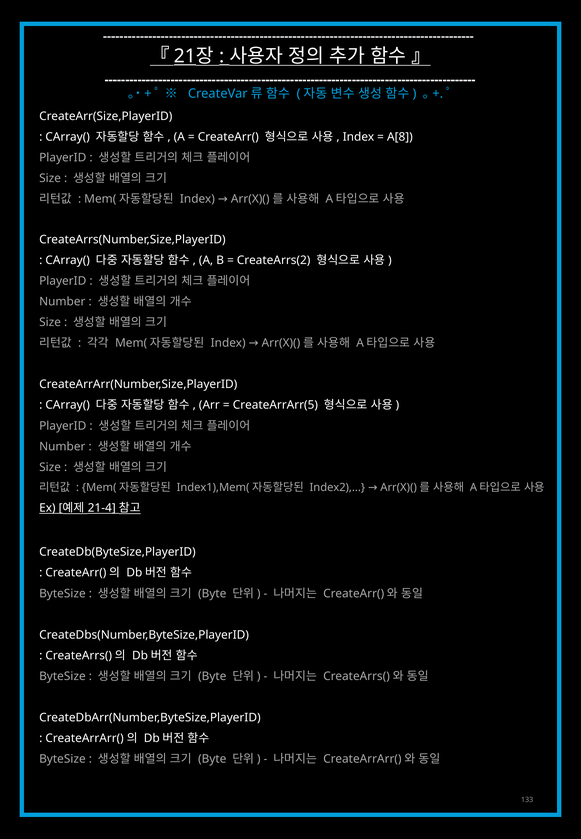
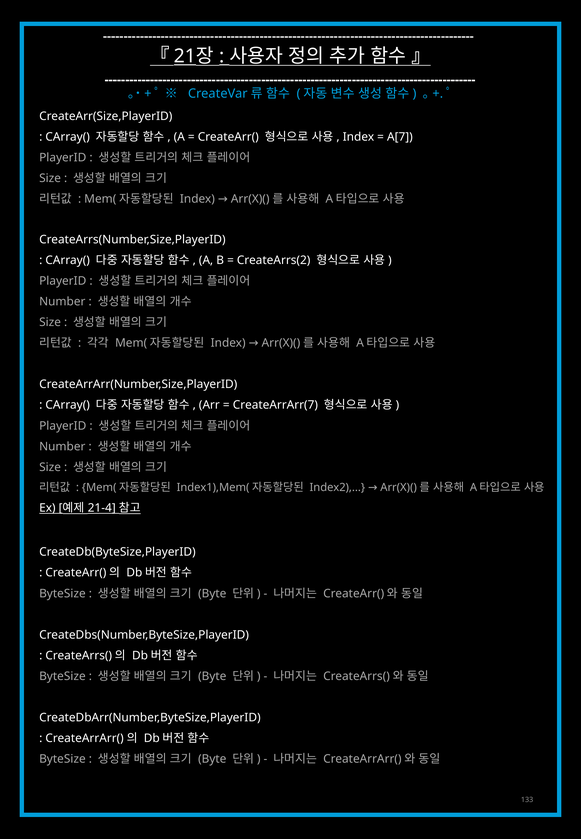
A[8: A[8 -> A[7
CreateArrArr(5: CreateArrArr(5 -> CreateArrArr(7
